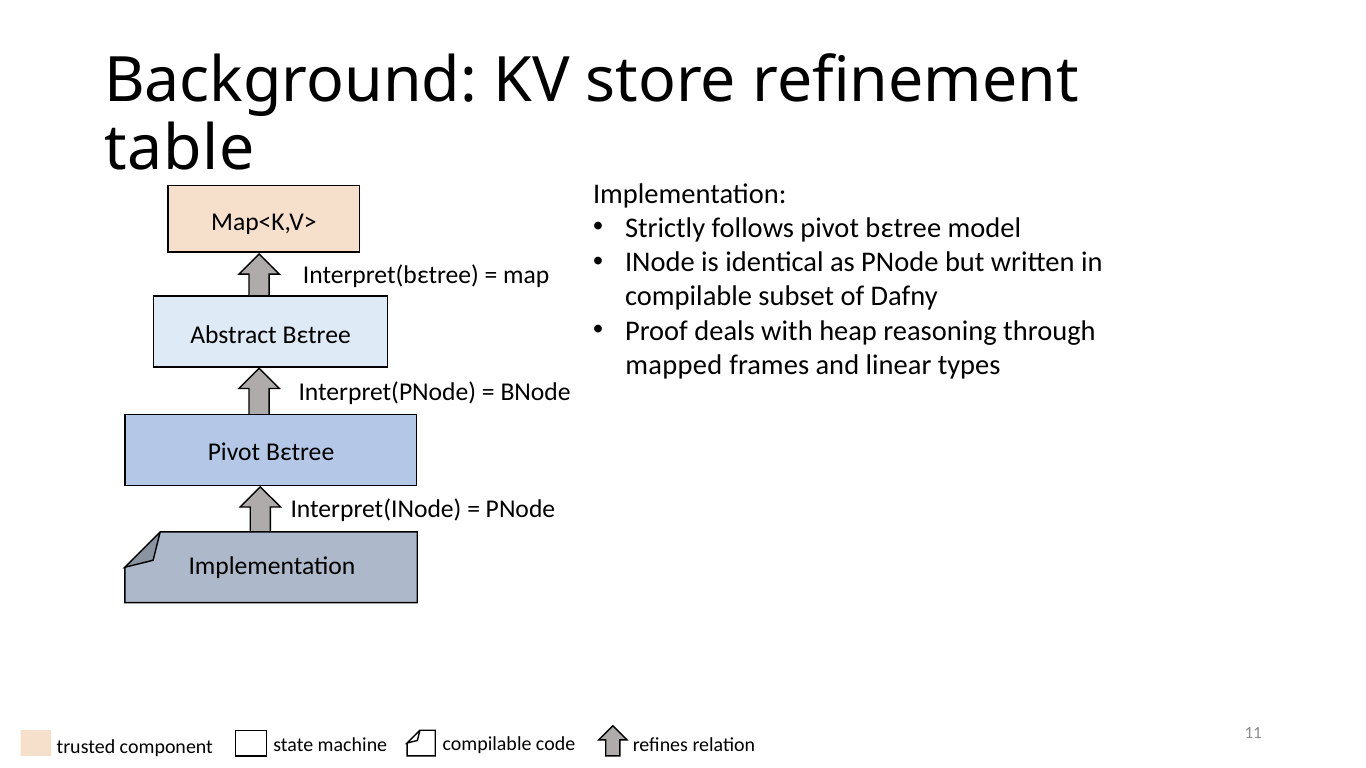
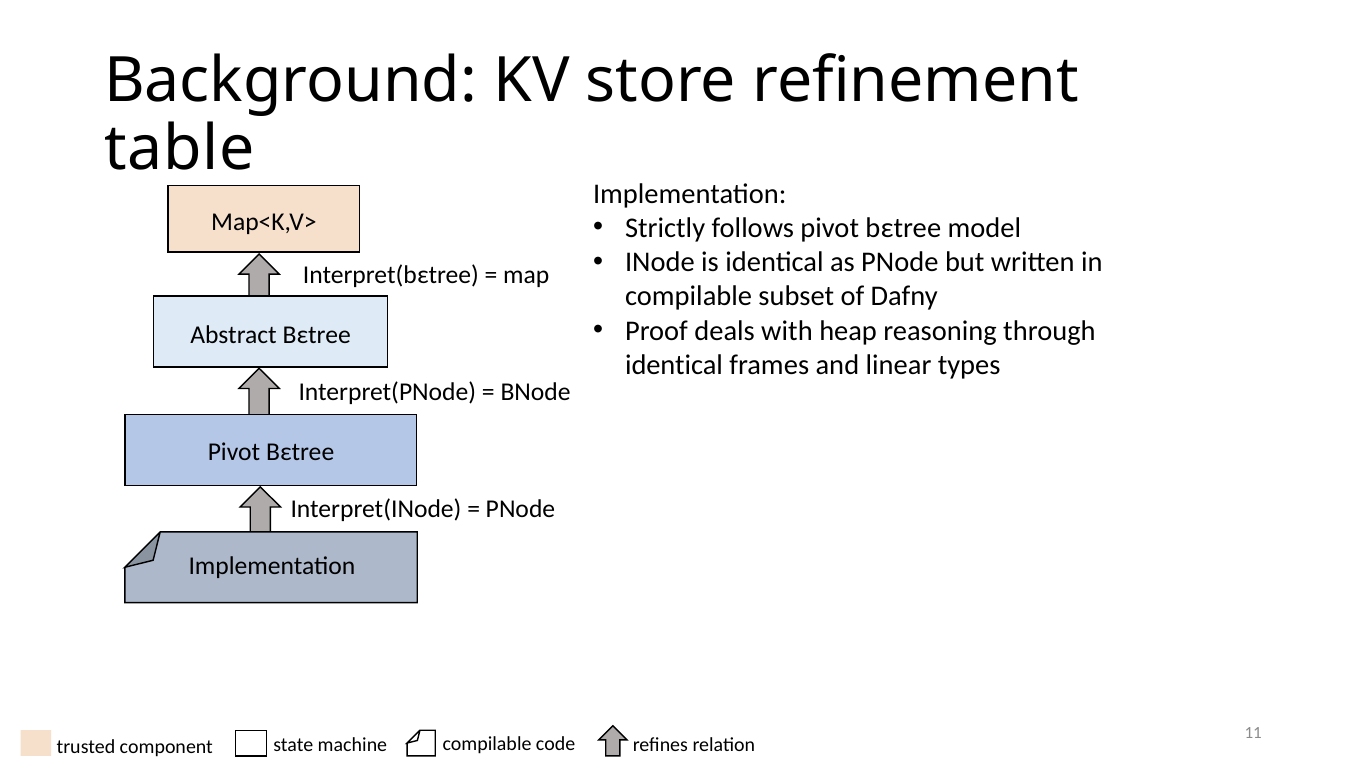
mapped at (674, 365): mapped -> identical
